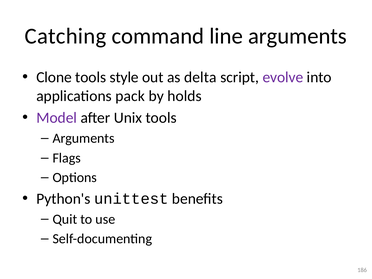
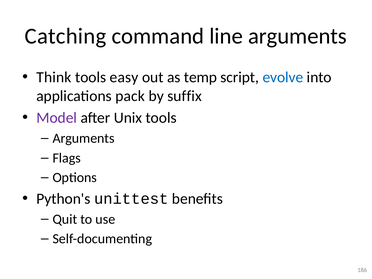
Clone: Clone -> Think
style: style -> easy
delta: delta -> temp
evolve colour: purple -> blue
holds: holds -> suffix
